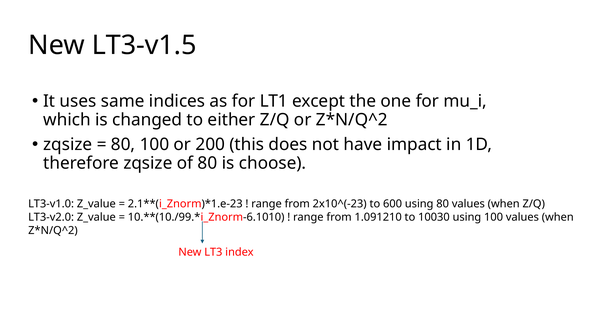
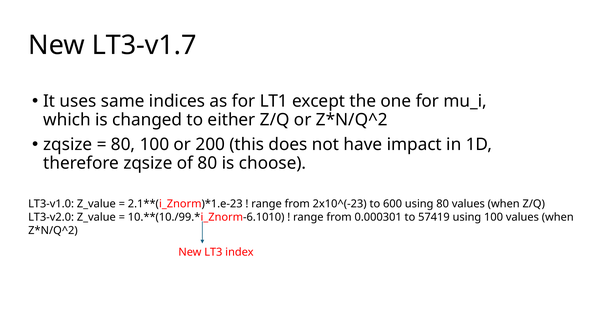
LT3-v1.5: LT3-v1.5 -> LT3-v1.7
1.091210: 1.091210 -> 0.000301
10030: 10030 -> 57419
